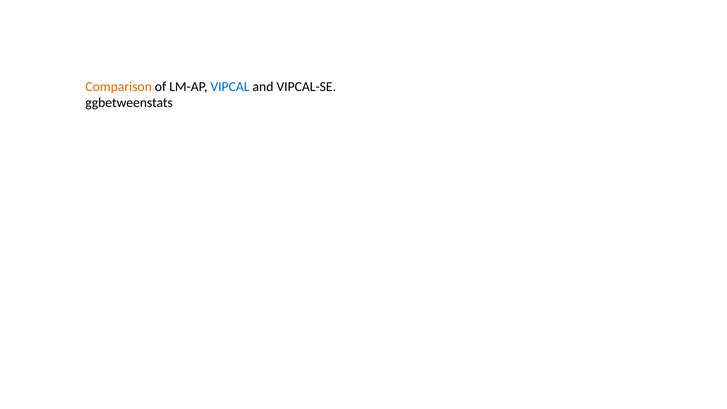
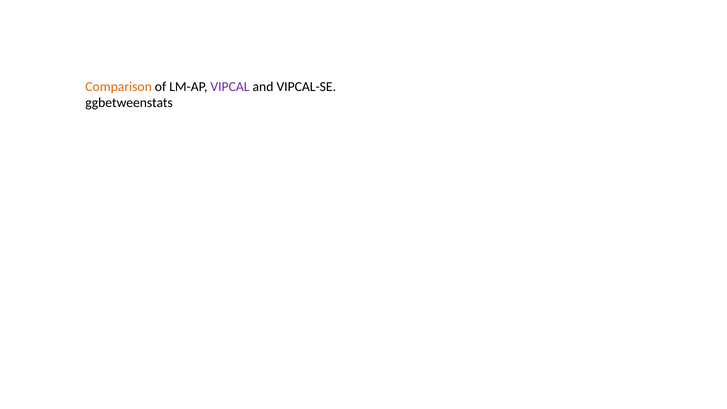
VIPCAL colour: blue -> purple
